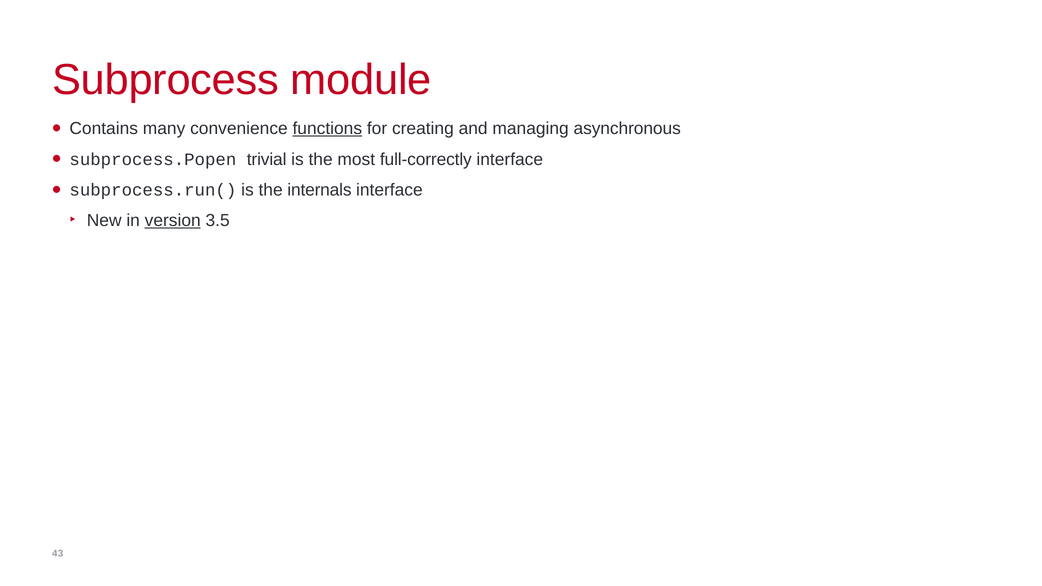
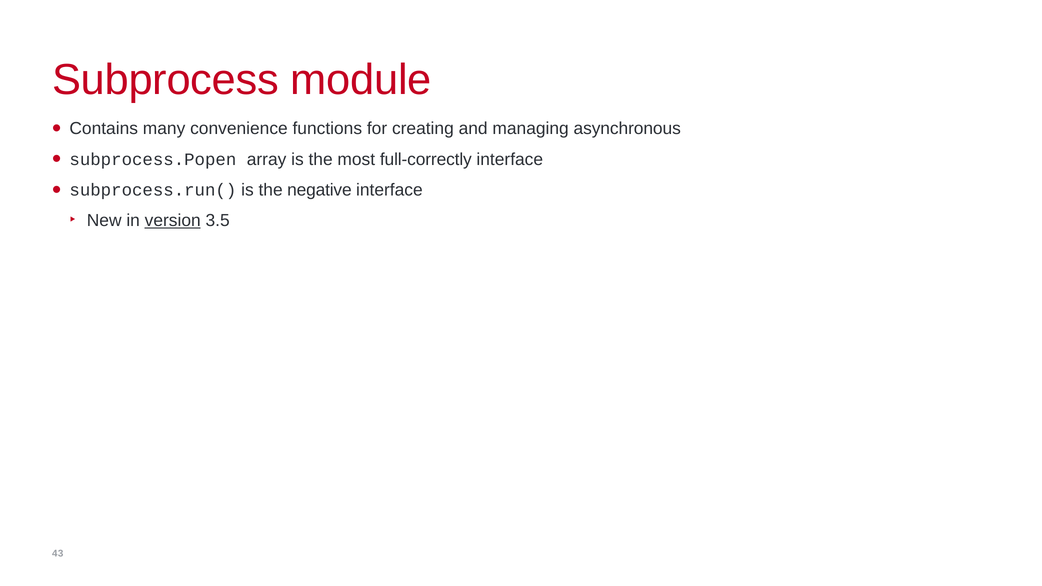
functions underline: present -> none
trivial: trivial -> array
internals: internals -> negative
